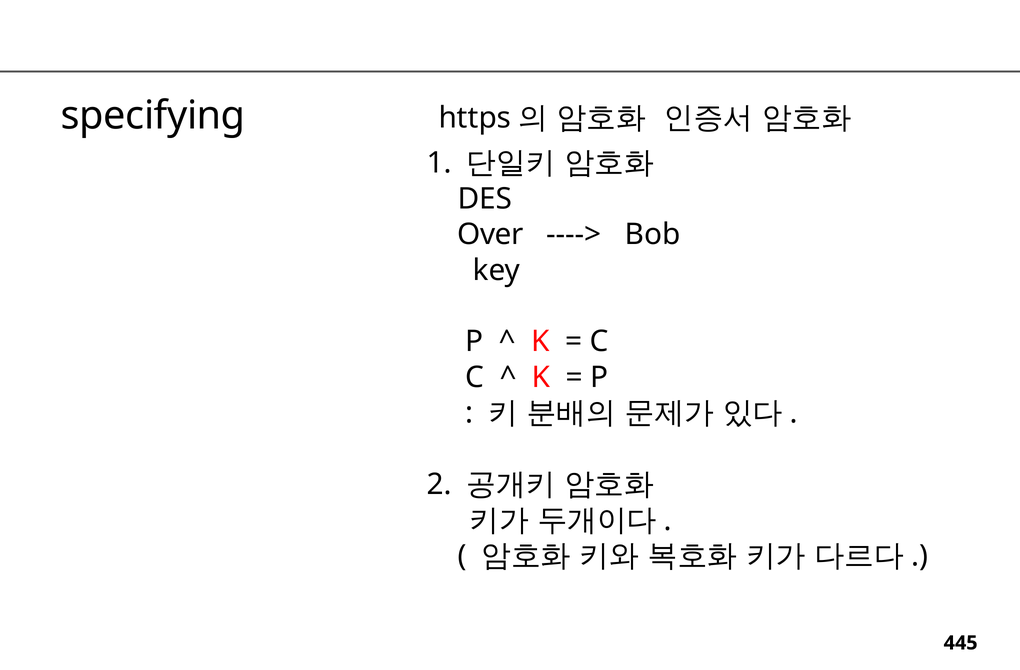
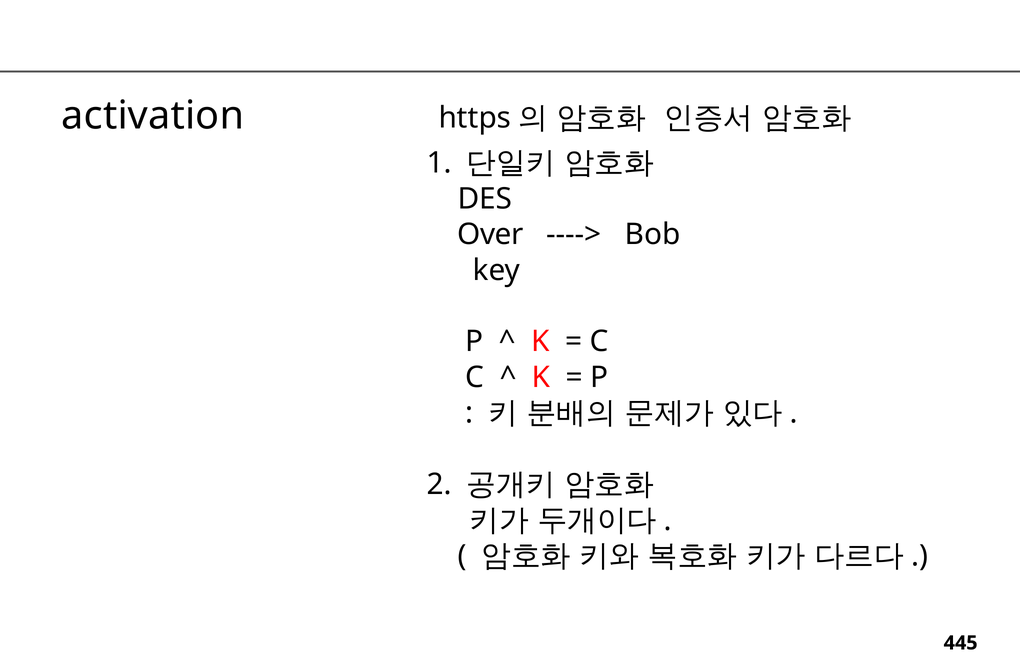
specifying: specifying -> activation
